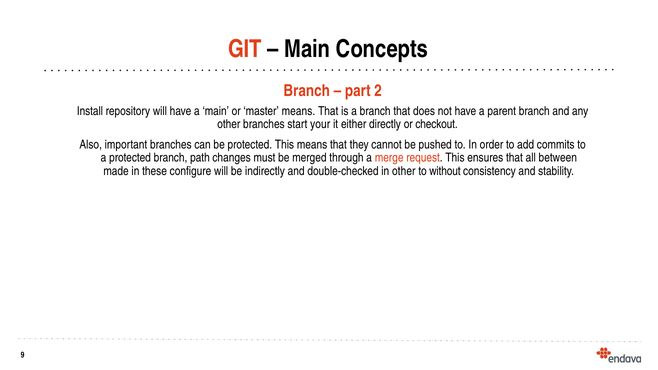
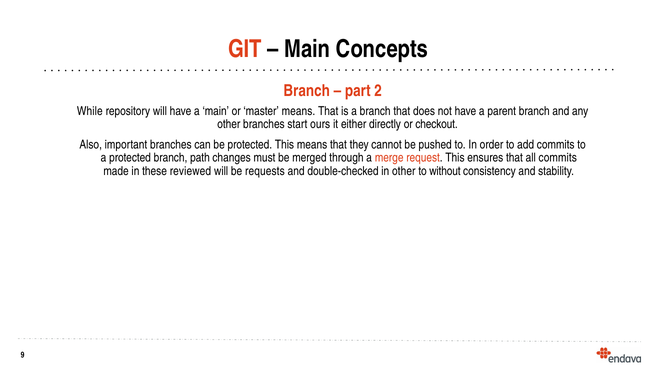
Install: Install -> While
your: your -> ours
all between: between -> commits
configure: configure -> reviewed
indirectly: indirectly -> requests
